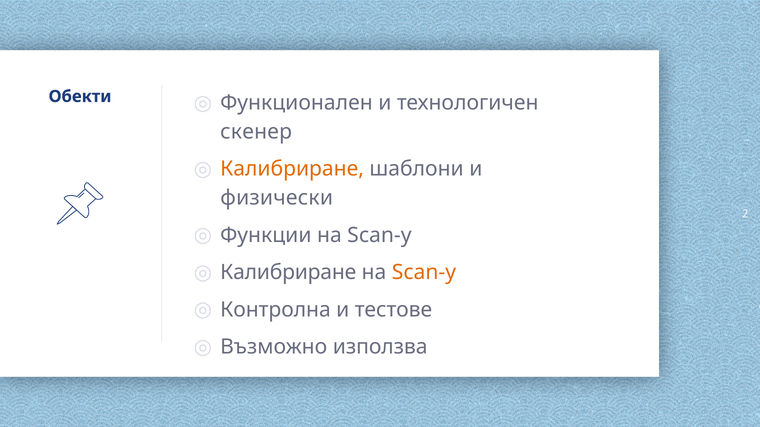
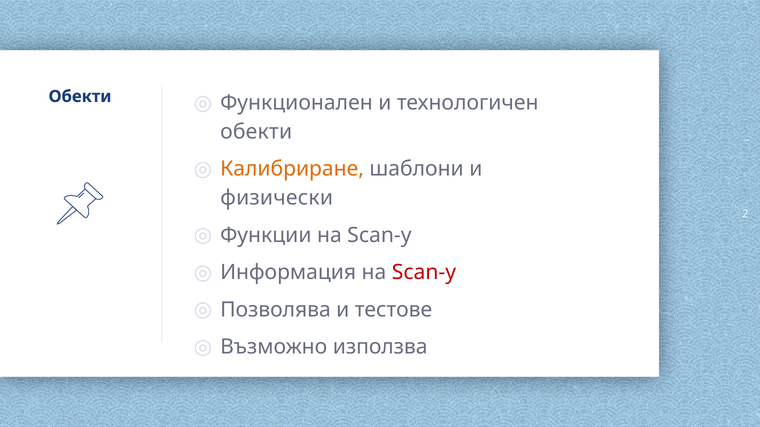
скенер at (256, 132): скенер -> обекти
Калибриране at (288, 273): Калибриране -> Информация
Scan-y at (424, 273) colour: orange -> red
Контролна: Контролна -> Позволява
